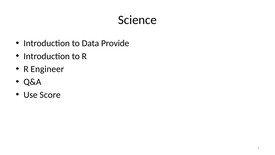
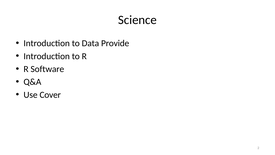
Engineer: Engineer -> Software
Score: Score -> Cover
